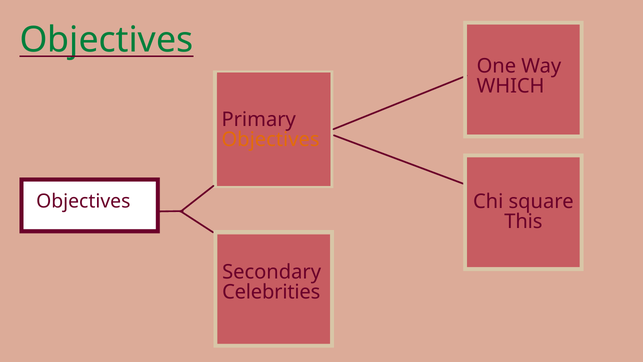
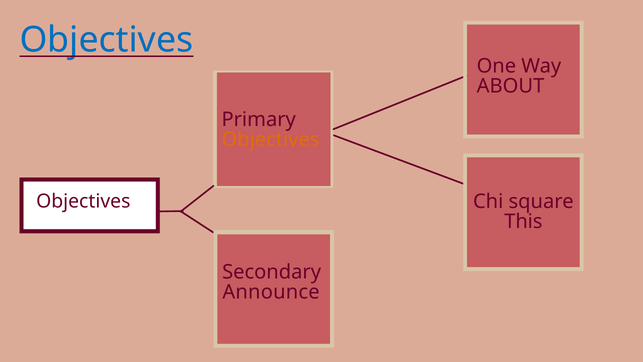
Objectives at (106, 40) colour: green -> blue
WHICH: WHICH -> ABOUT
Celebrities: Celebrities -> Announce
